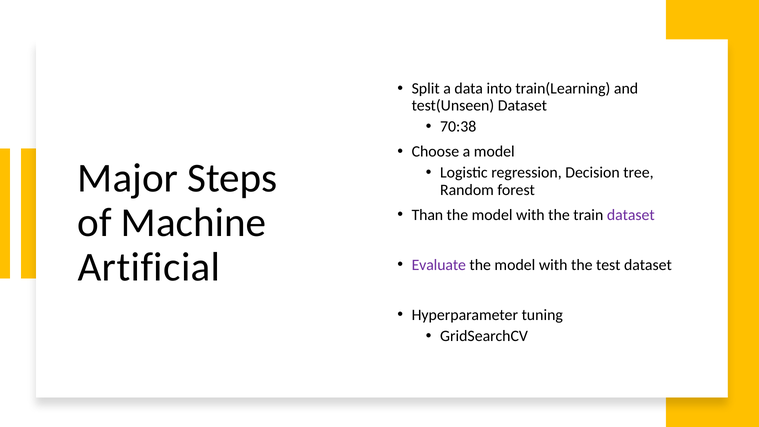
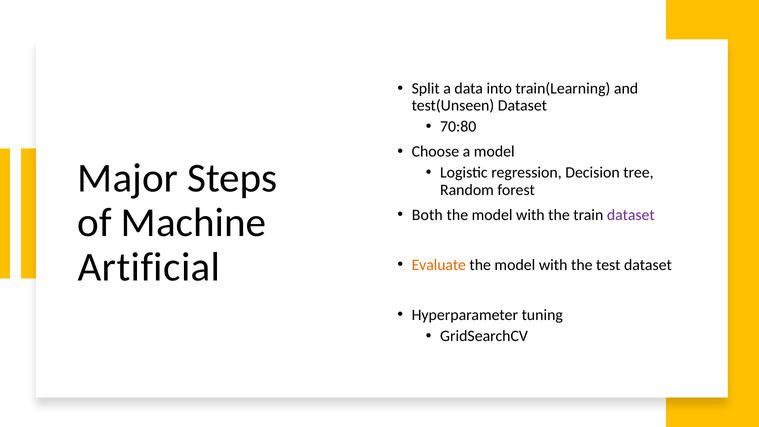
70:38: 70:38 -> 70:80
Than: Than -> Both
Evaluate colour: purple -> orange
